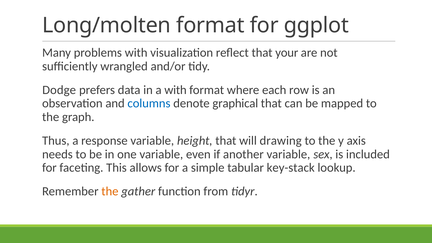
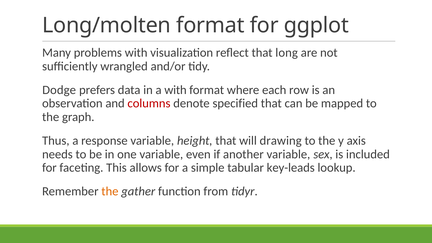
your: your -> long
columns colour: blue -> red
graphical: graphical -> specified
key-stack: key-stack -> key-leads
